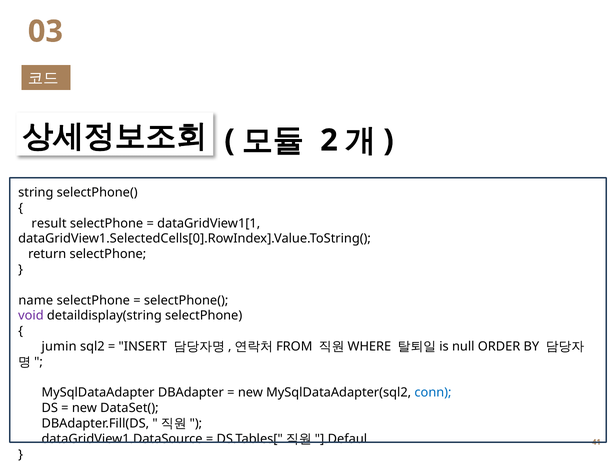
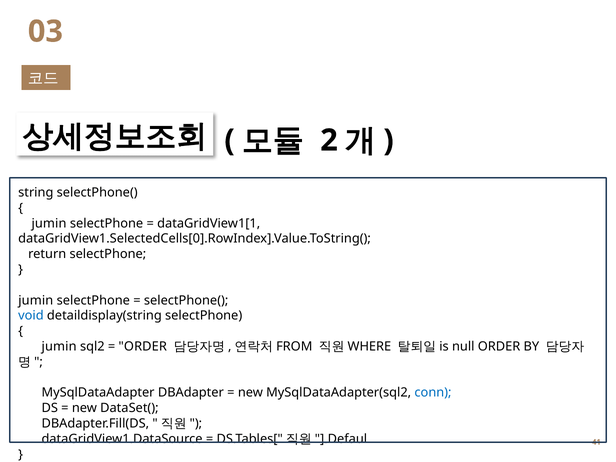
result at (49, 223): result -> jumin
name at (36, 300): name -> jumin
void colour: purple -> blue
INSERT at (143, 347): INSERT -> ORDER
